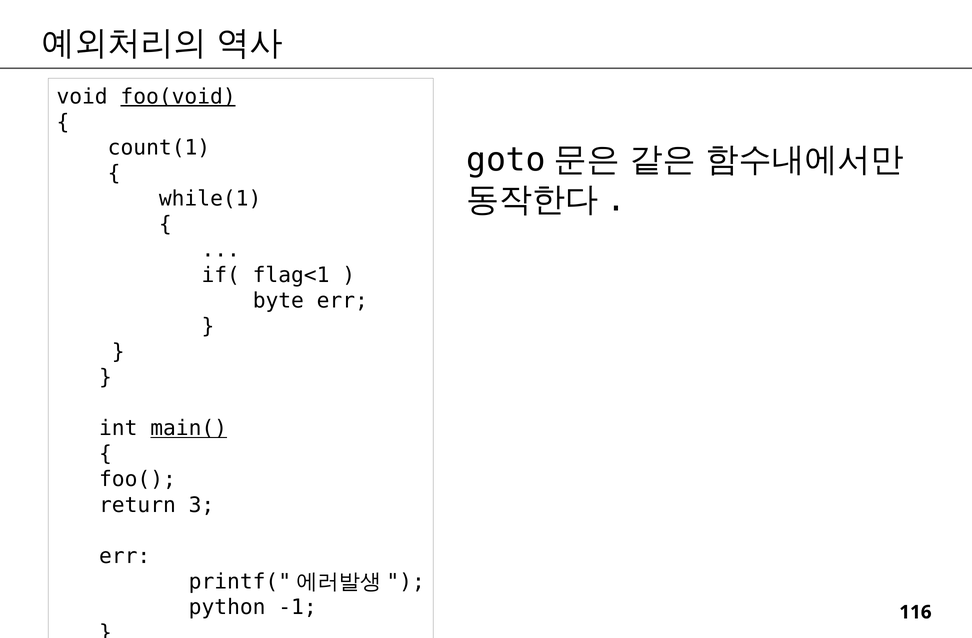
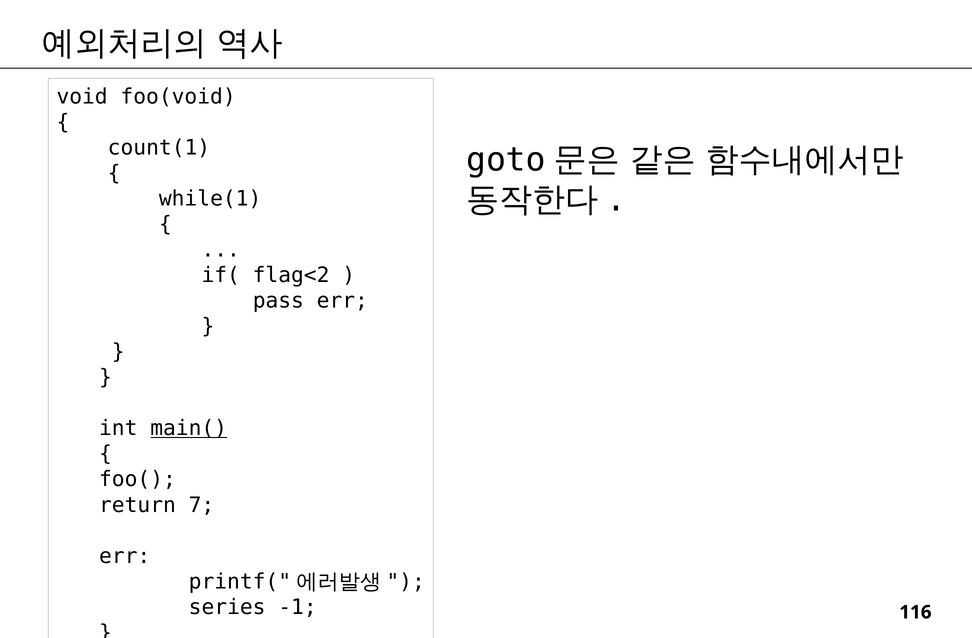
foo(void underline: present -> none
flag<1: flag<1 -> flag<2
byte: byte -> pass
3: 3 -> 7
python: python -> series
